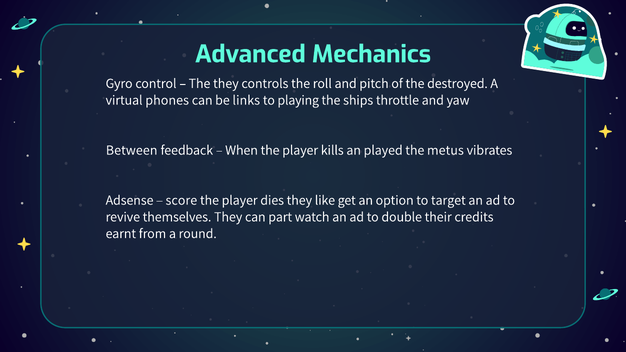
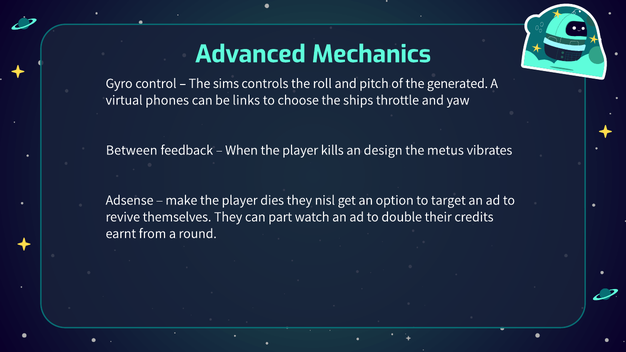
The they: they -> sims
destroyed: destroyed -> generated
playing: playing -> choose
played: played -> design
score: score -> make
like: like -> nisl
